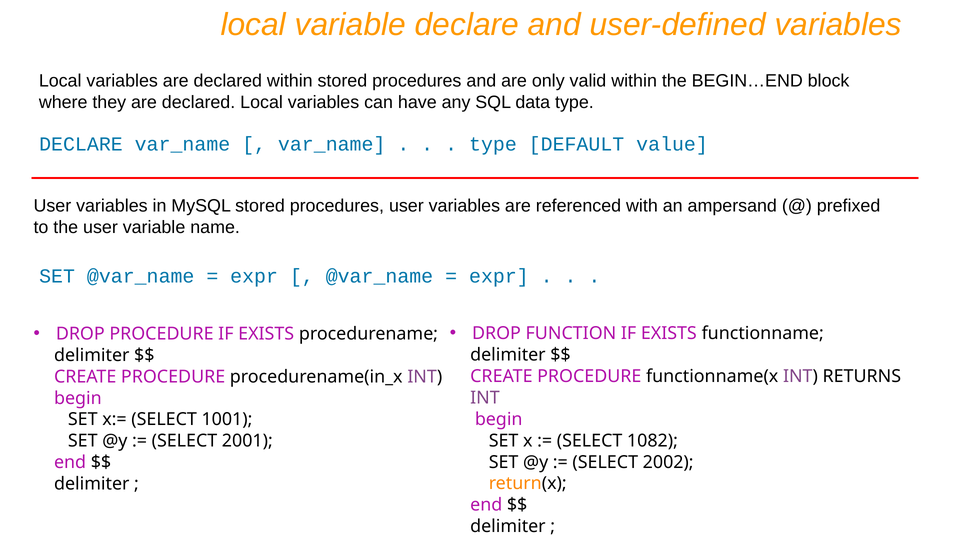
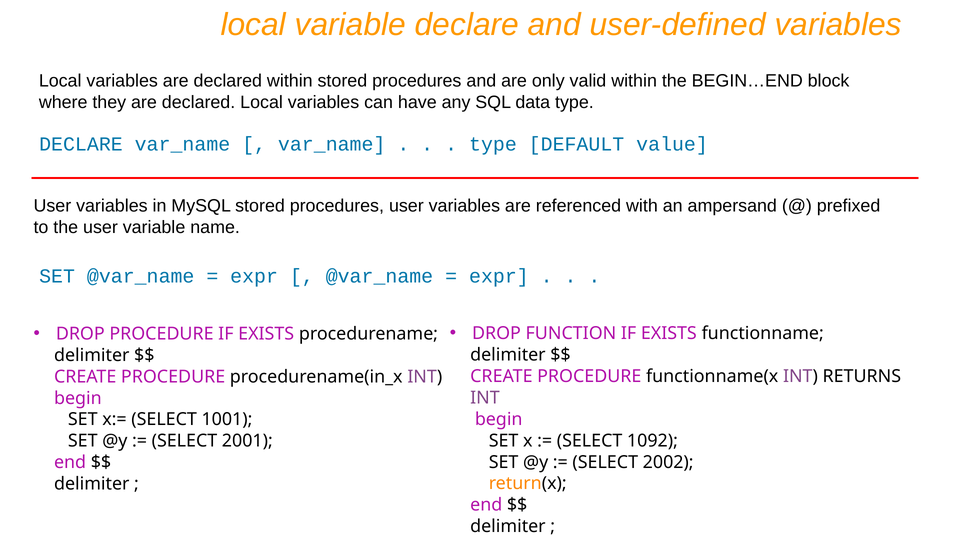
1082: 1082 -> 1092
